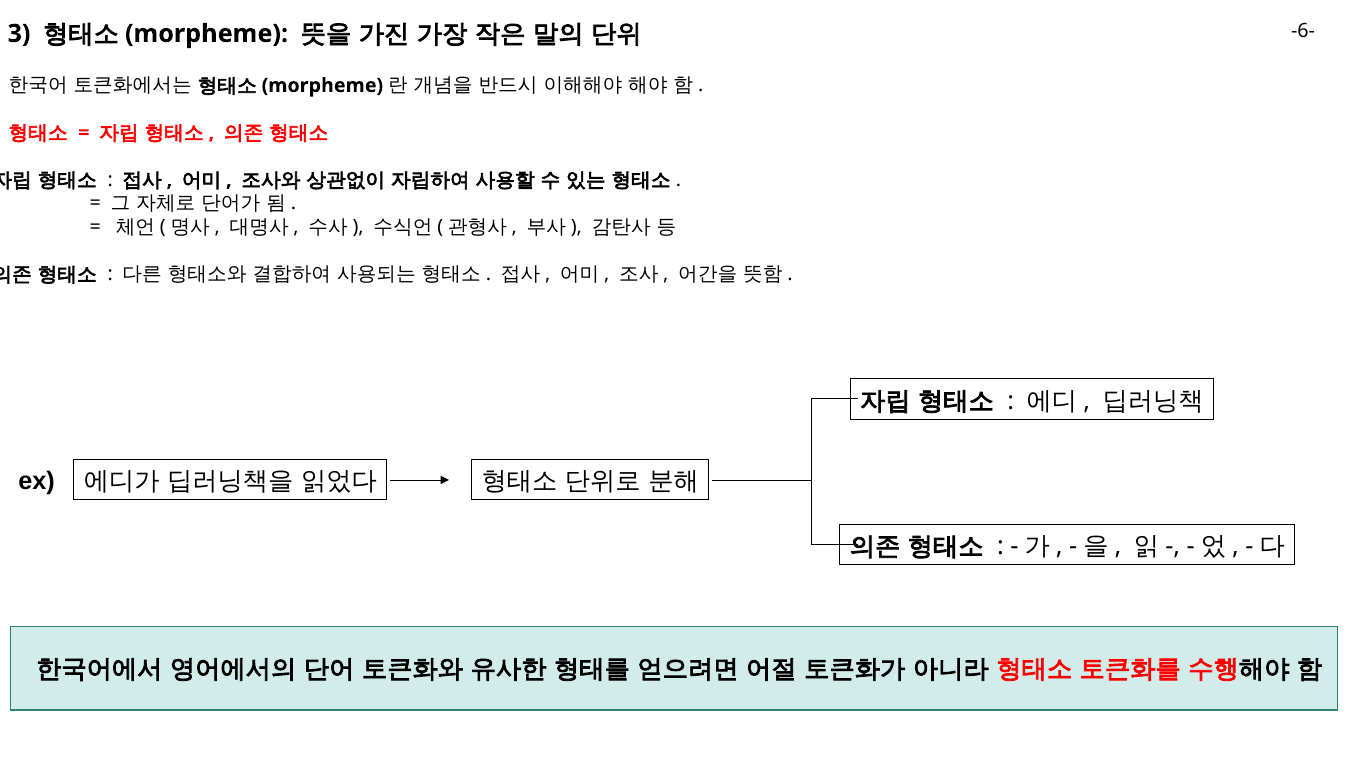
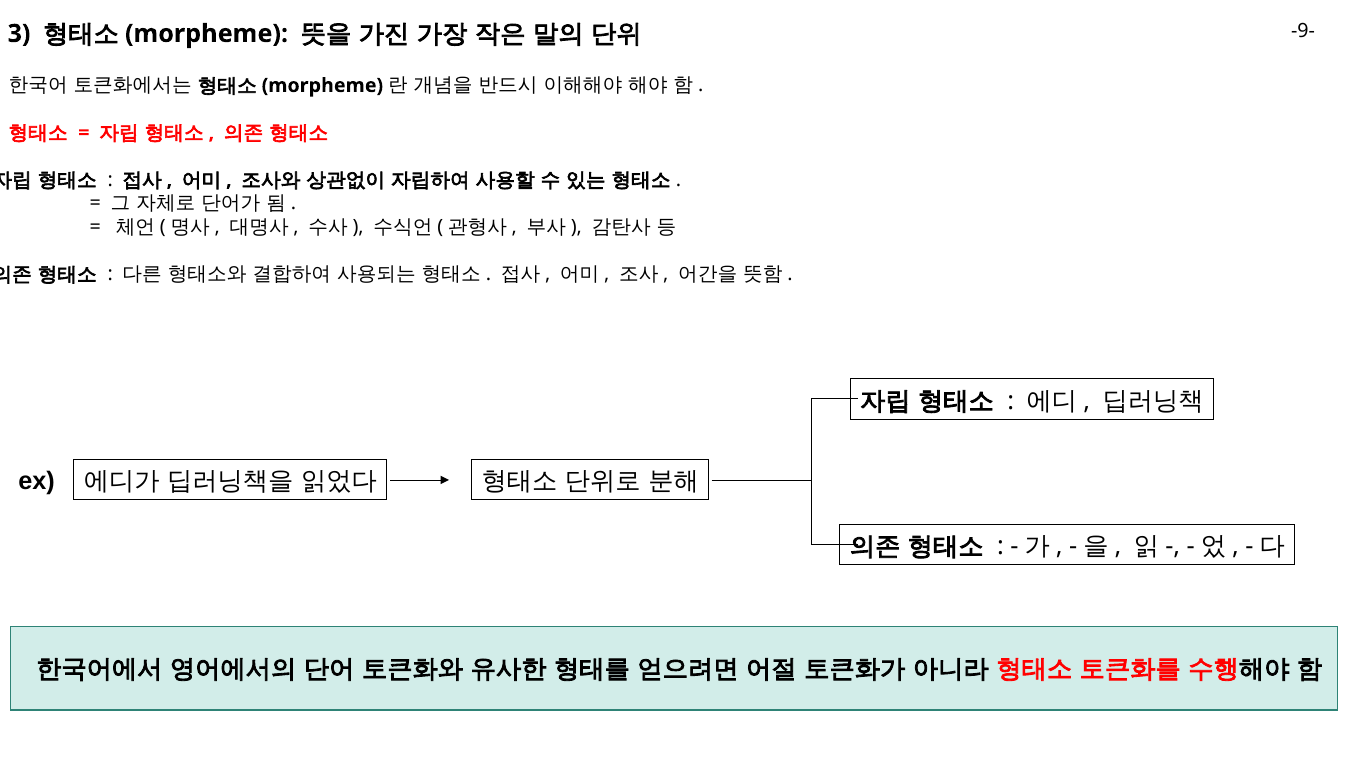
-6-: -6- -> -9-
